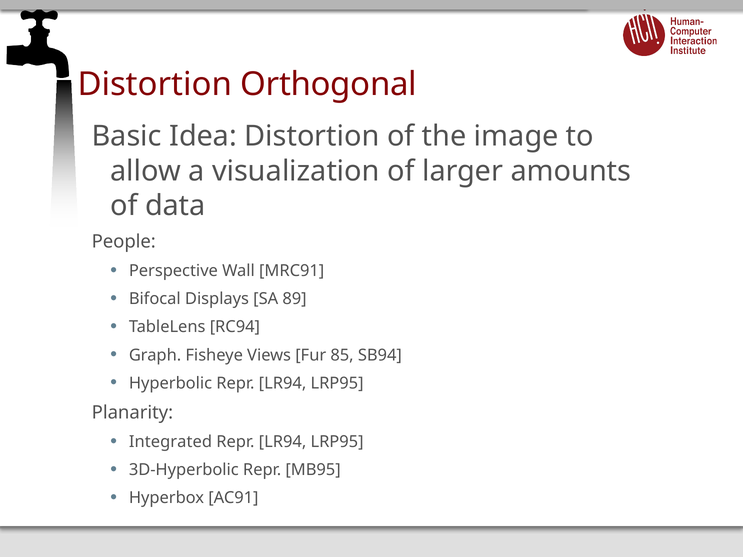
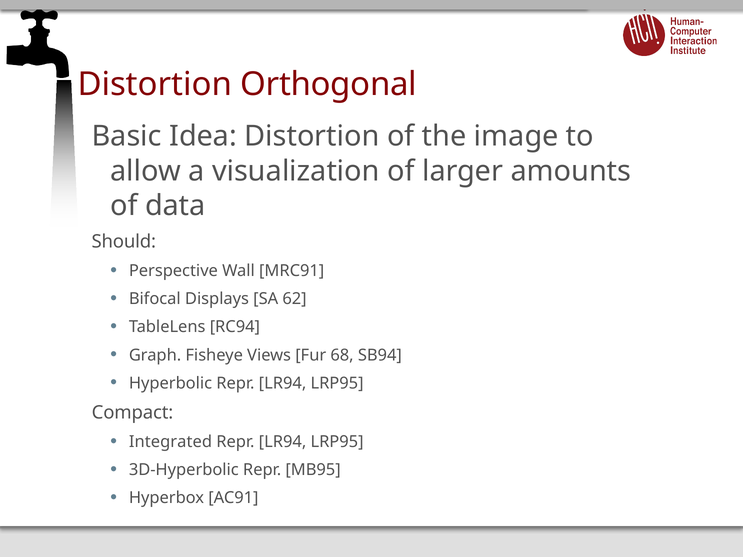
People: People -> Should
89: 89 -> 62
85: 85 -> 68
Planarity: Planarity -> Compact
